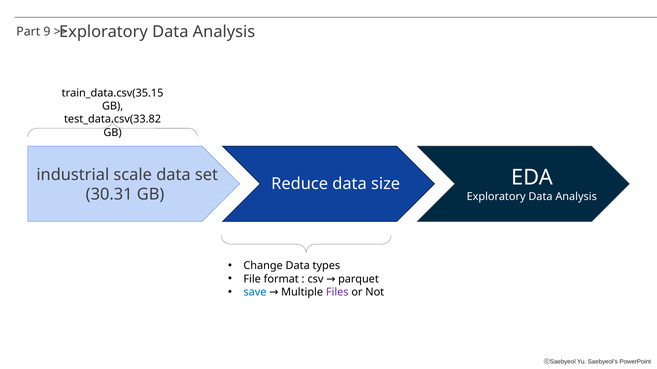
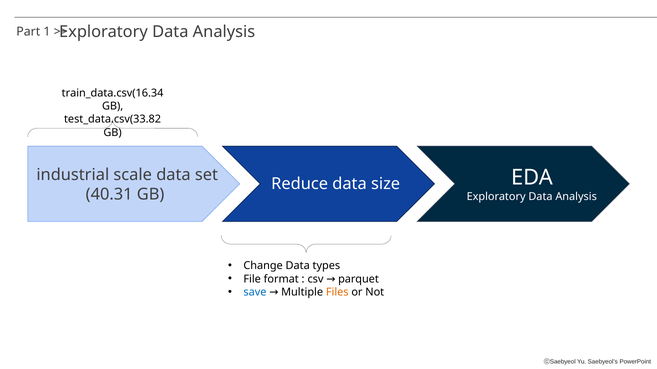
9: 9 -> 1
train_data.csv(35.15: train_data.csv(35.15 -> train_data.csv(16.34
30.31: 30.31 -> 40.31
Files colour: purple -> orange
